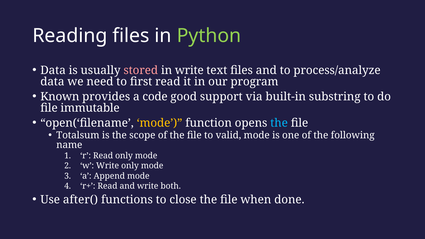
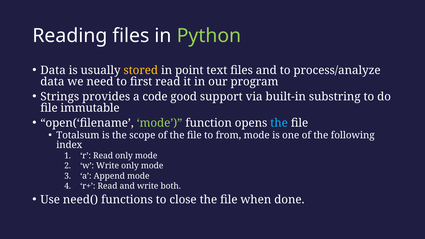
stored colour: pink -> yellow
in write: write -> point
Known: Known -> Strings
mode at (160, 123) colour: yellow -> light green
valid: valid -> from
name: name -> index
after(: after( -> need(
